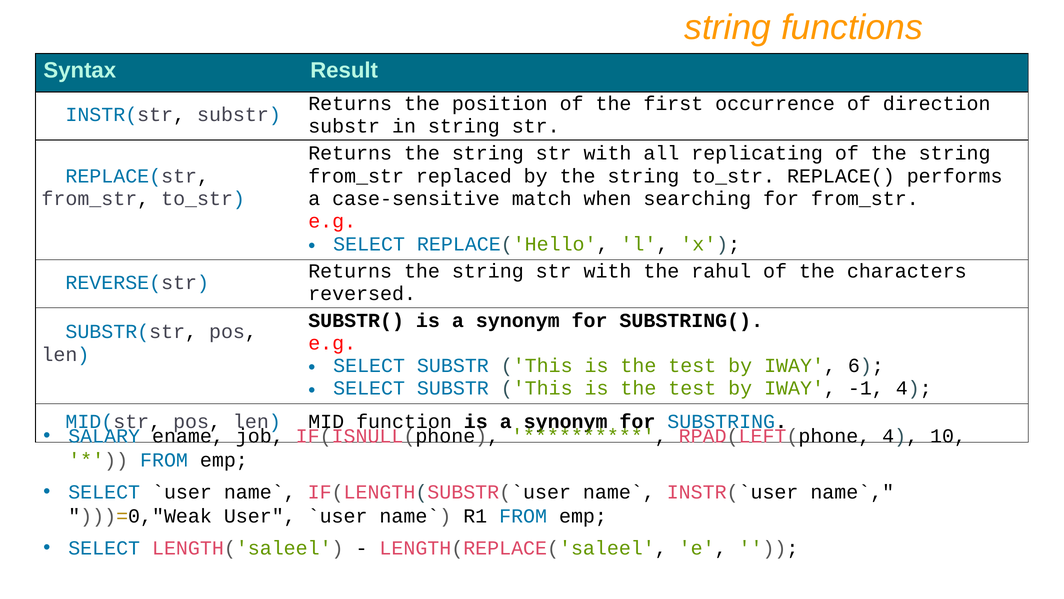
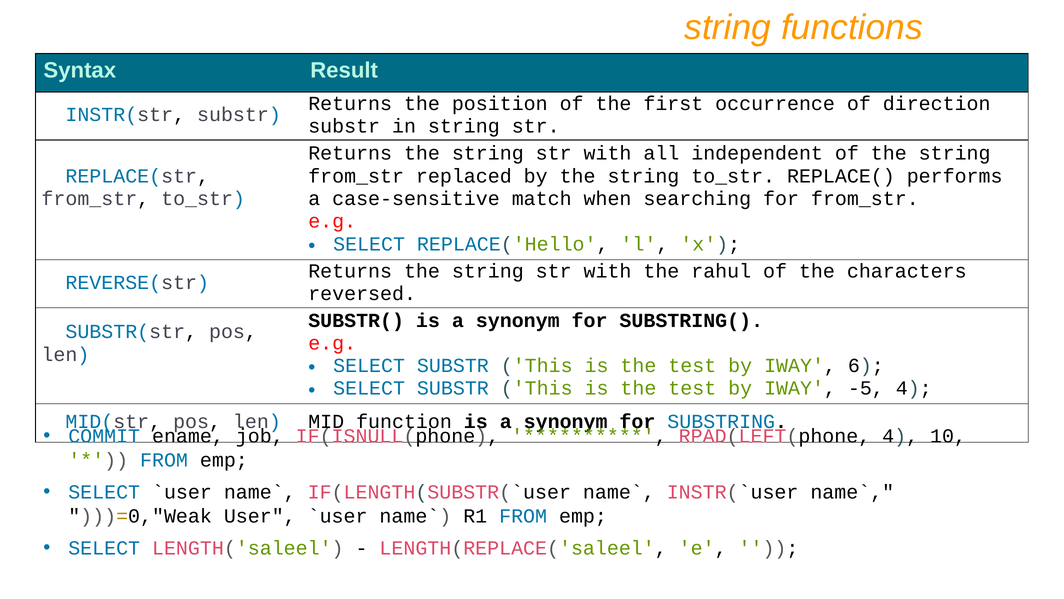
replicating: replicating -> independent
-1: -1 -> -5
SALARY: SALARY -> COMMIT
